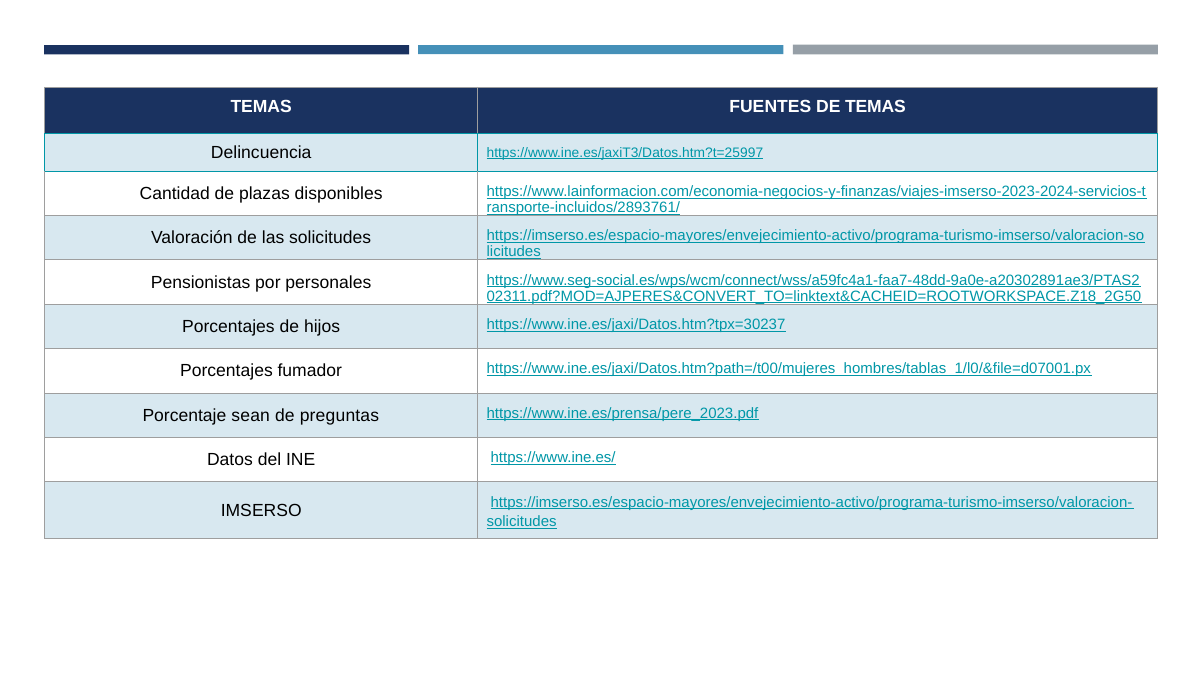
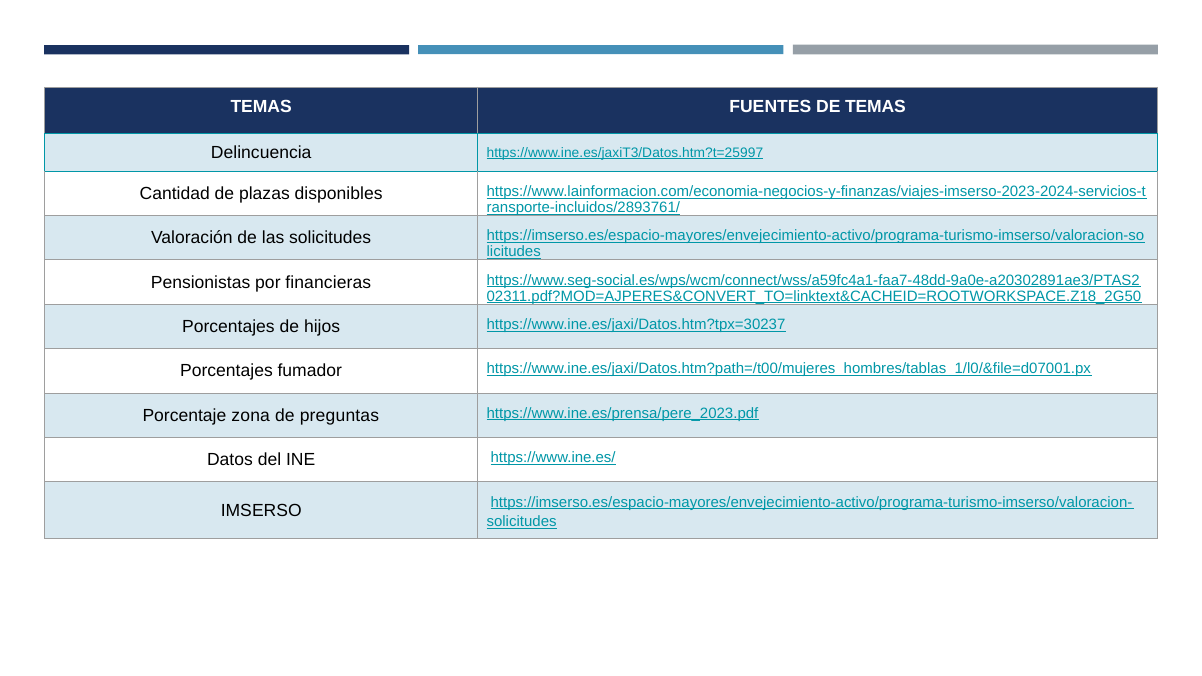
personales: personales -> financieras
sean: sean -> zona
